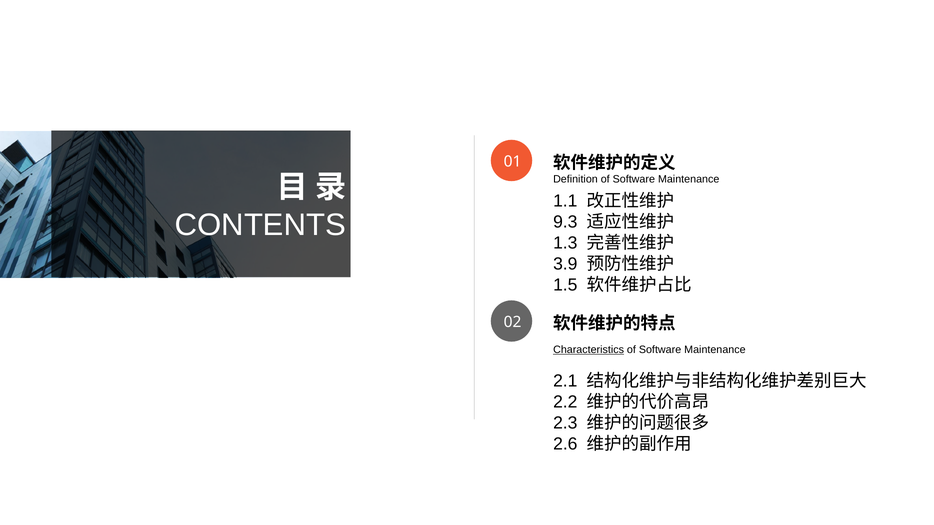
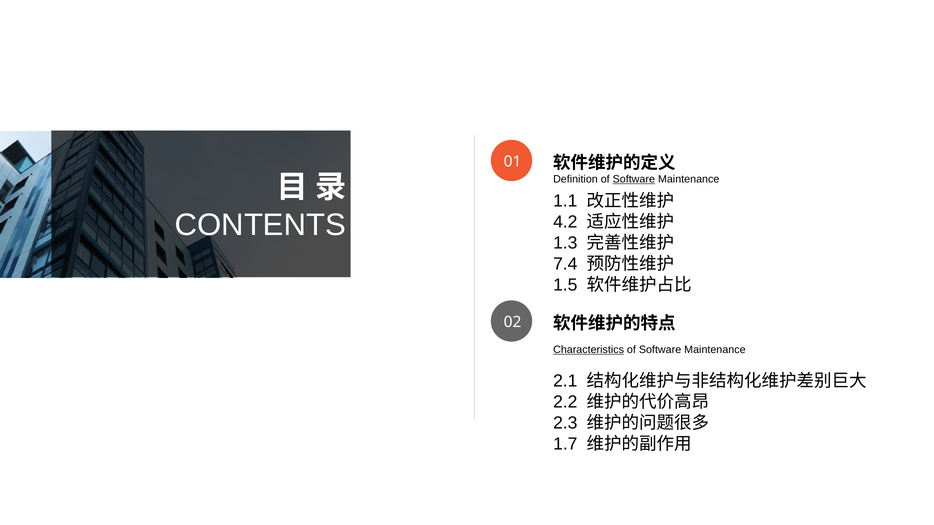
Software at (634, 179) underline: none -> present
9.3: 9.3 -> 4.2
3.9: 3.9 -> 7.4
2.6: 2.6 -> 1.7
